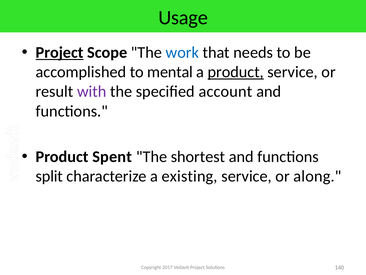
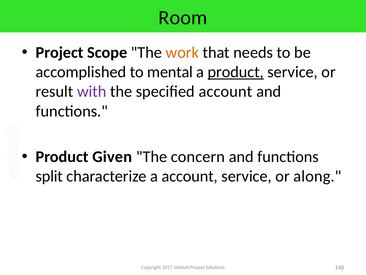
Usage: Usage -> Room
Project at (60, 52) underline: present -> none
work colour: blue -> orange
Spent: Spent -> Given
shortest: shortest -> concern
a existing: existing -> account
